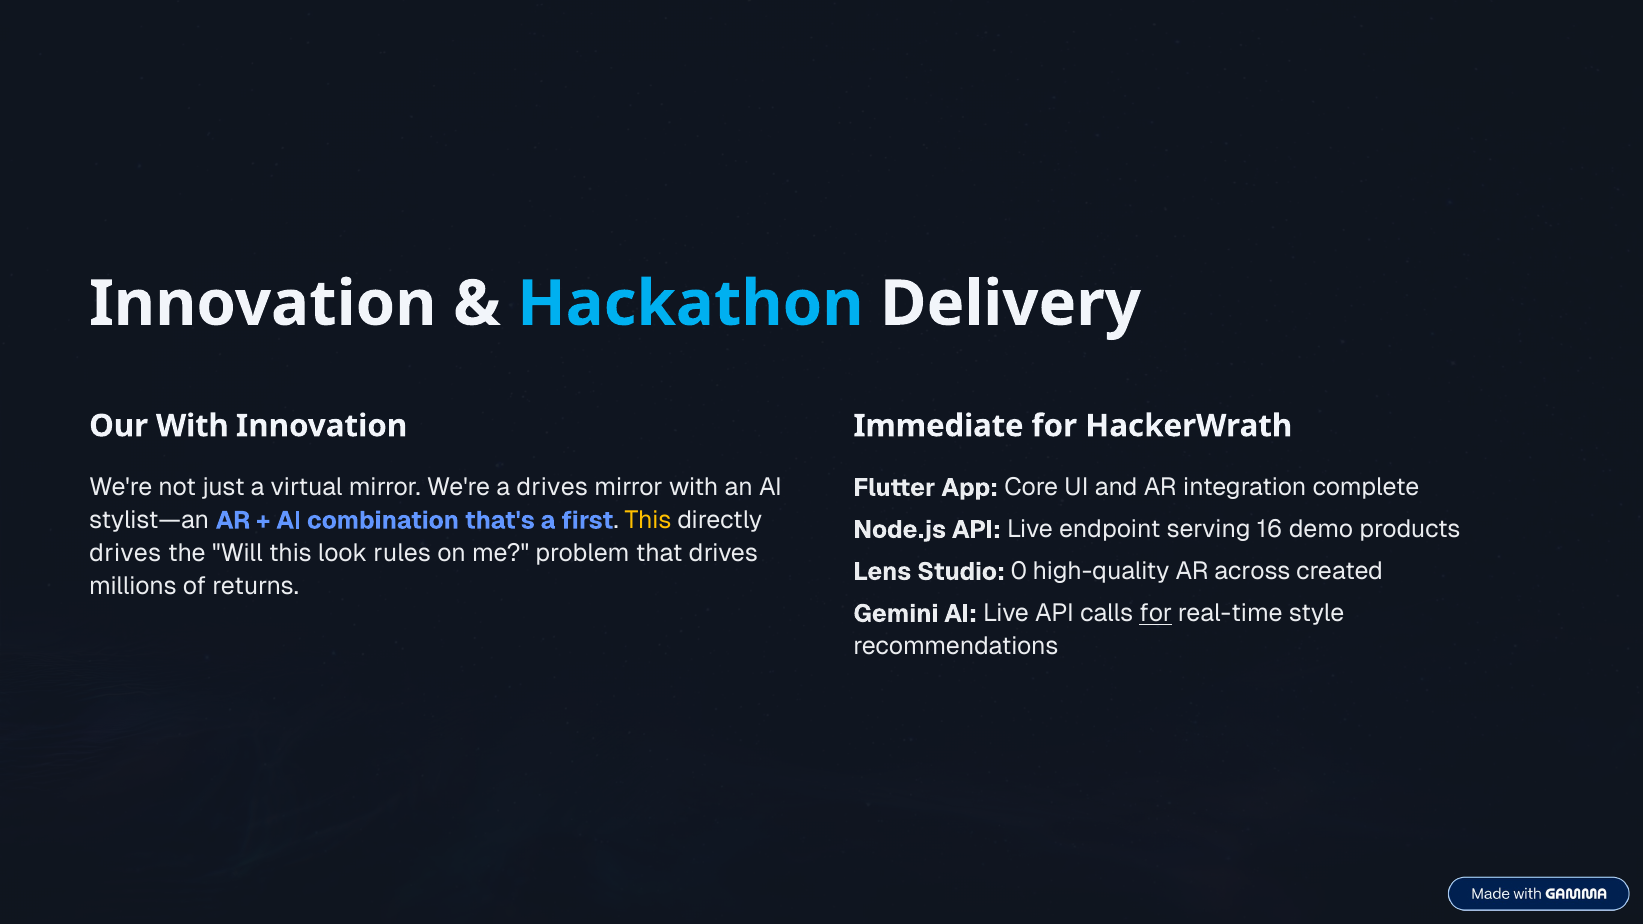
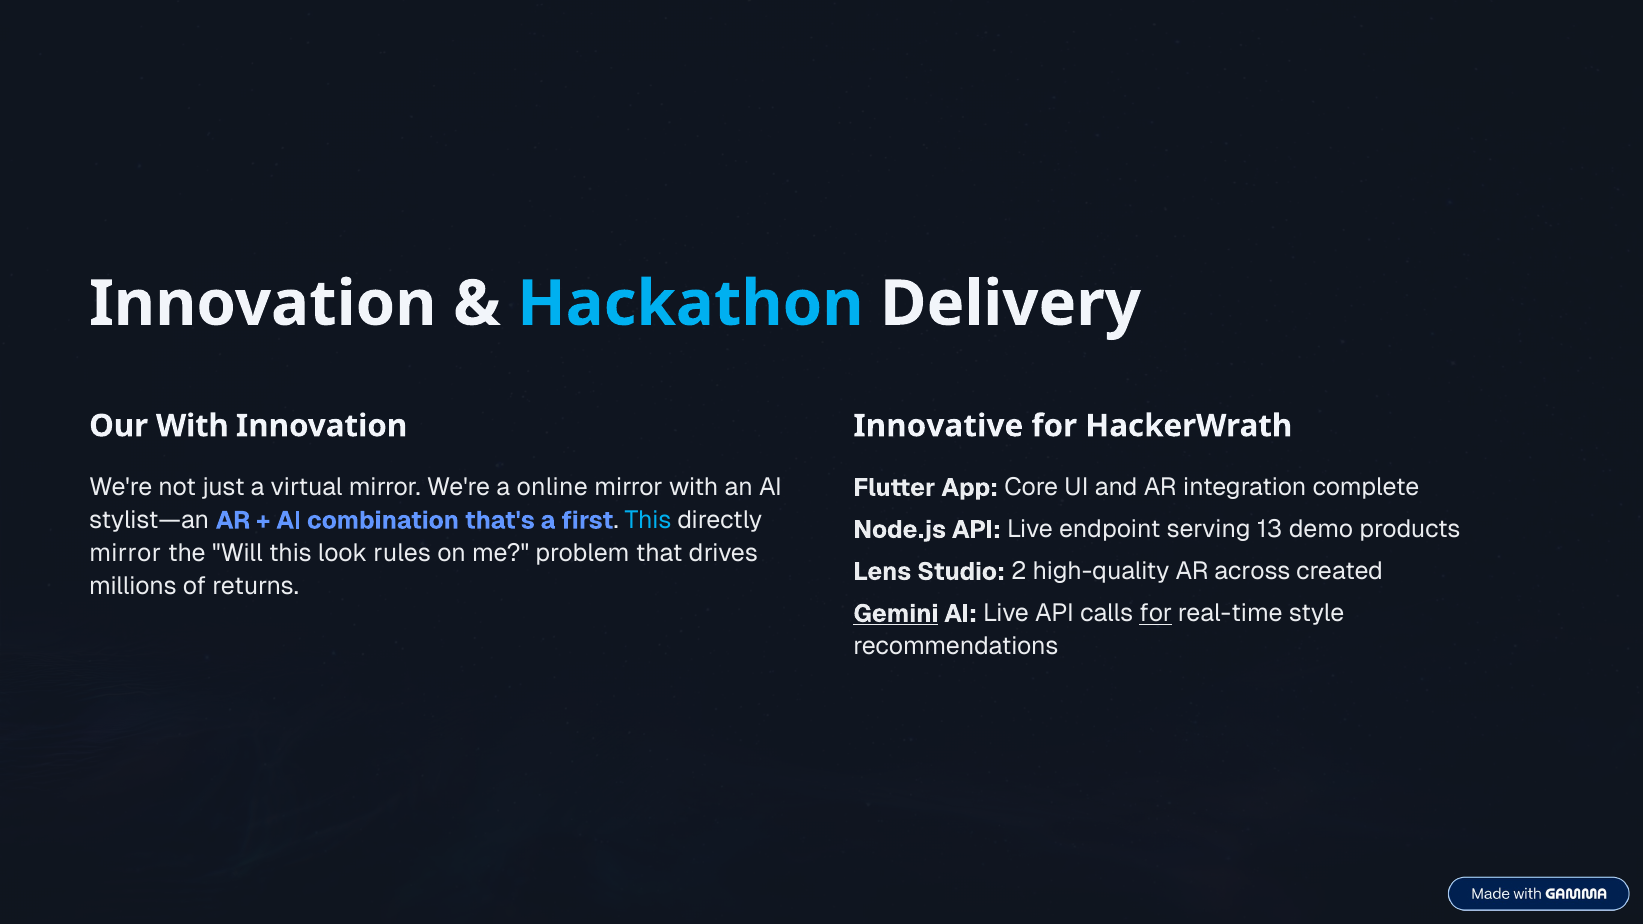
Immediate: Immediate -> Innovative
a drives: drives -> online
This at (648, 520) colour: yellow -> light blue
16: 16 -> 13
drives at (125, 553): drives -> mirror
0: 0 -> 2
Gemini underline: none -> present
